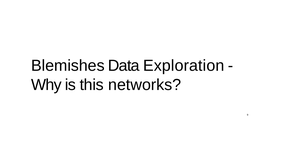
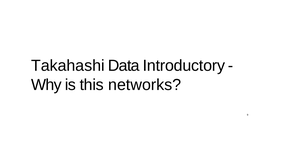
Blemishes: Blemishes -> Takahashi
Exploration: Exploration -> Introductory
